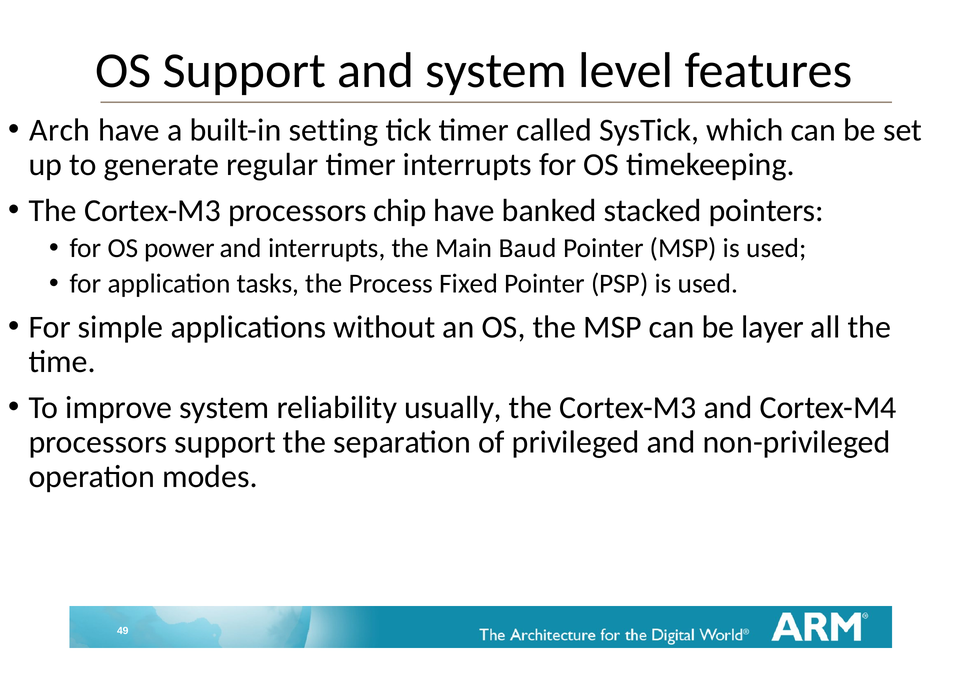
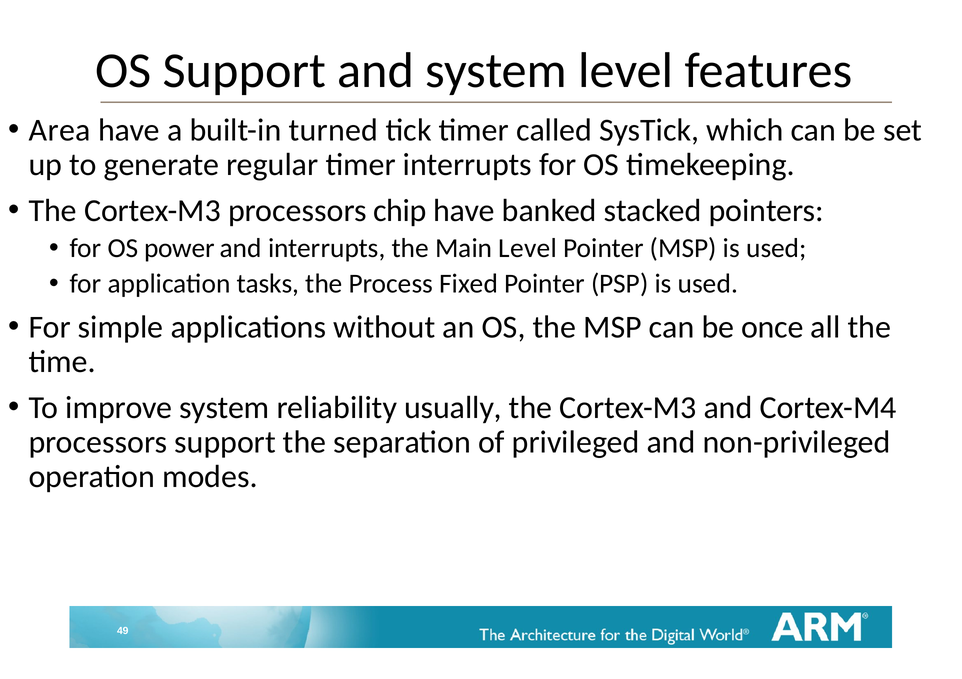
Arch: Arch -> Area
setting: setting -> turned
Main Baud: Baud -> Level
layer: layer -> once
